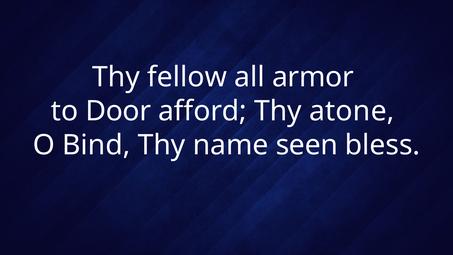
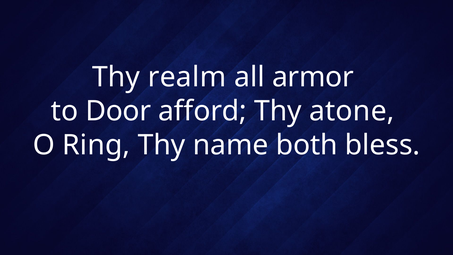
fellow: fellow -> realm
Bind: Bind -> Ring
seen: seen -> both
